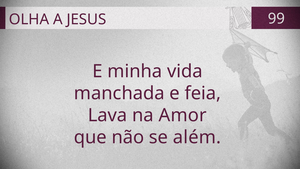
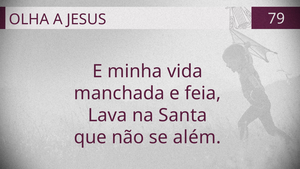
99: 99 -> 79
Amor: Amor -> Santa
